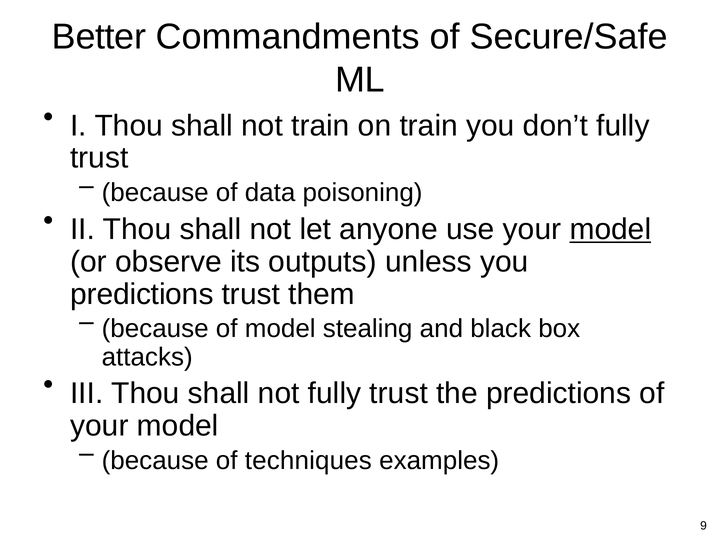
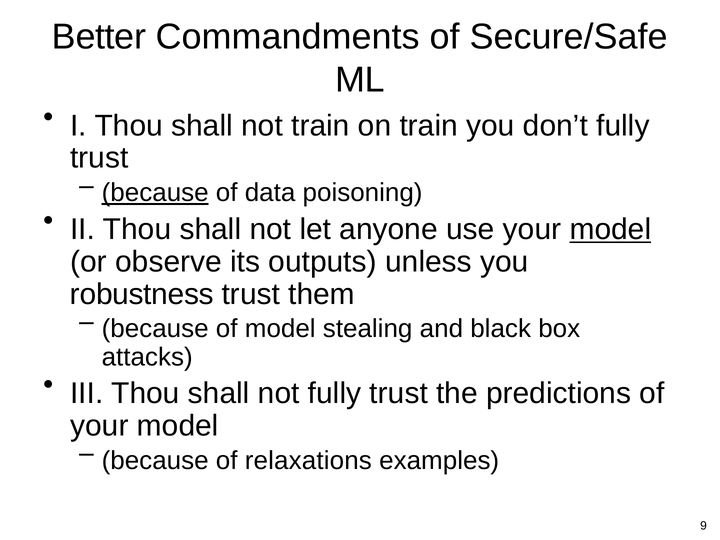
because at (155, 193) underline: none -> present
predictions at (142, 294): predictions -> robustness
techniques: techniques -> relaxations
